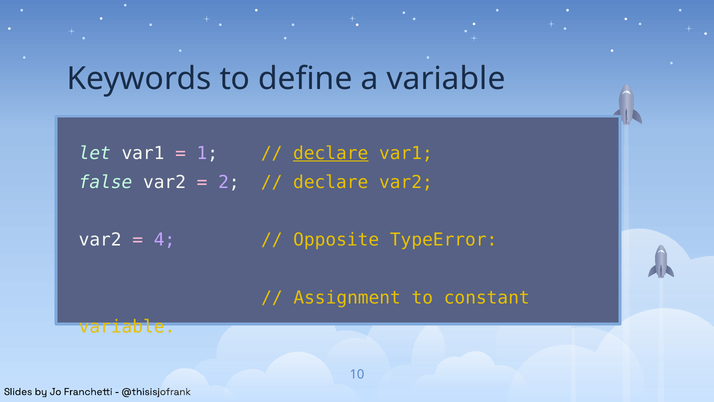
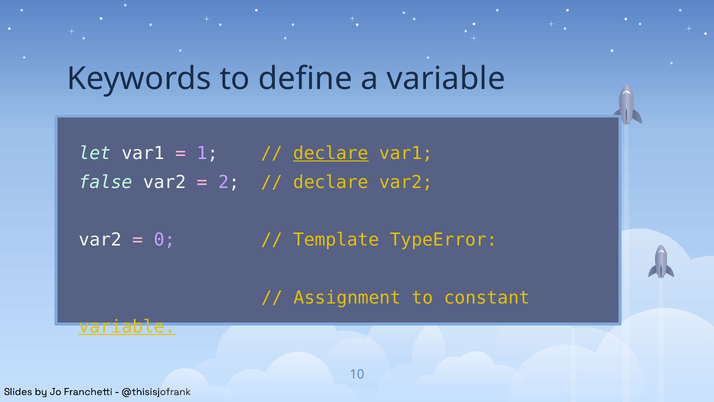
4: 4 -> 0
Opposite: Opposite -> Template
variable at (127, 327) underline: none -> present
